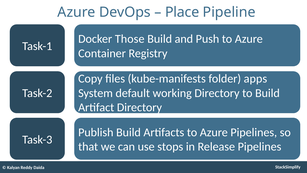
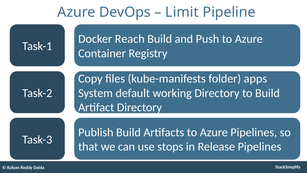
Place: Place -> Limit
Those: Those -> Reach
